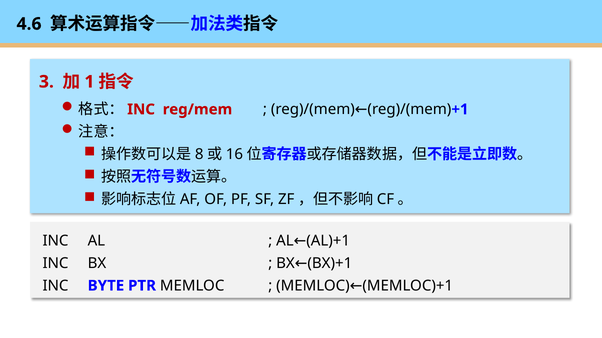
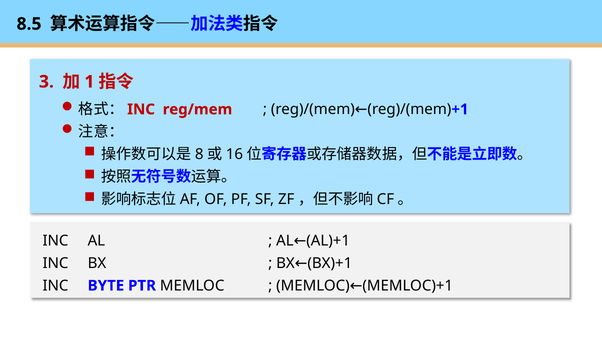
4.6: 4.6 -> 8.5
